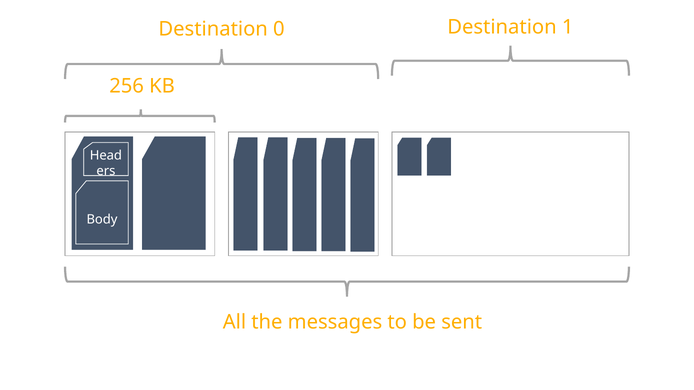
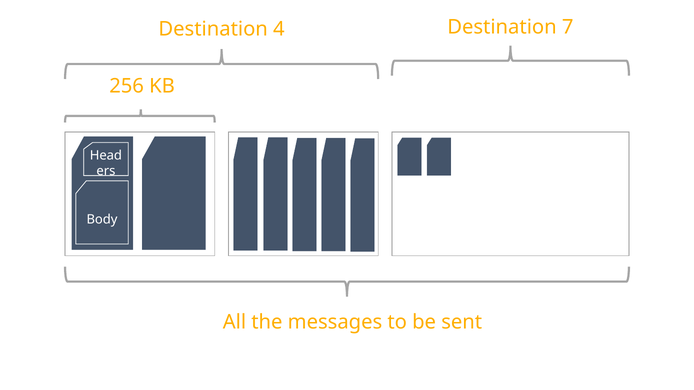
0: 0 -> 4
1: 1 -> 7
